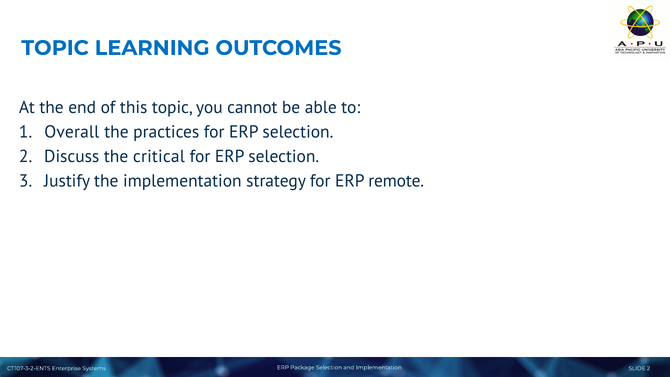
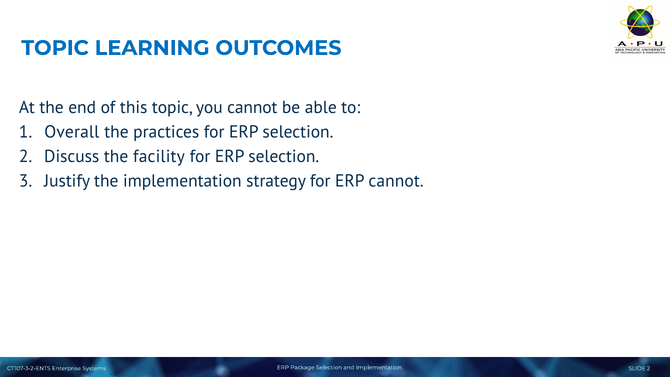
critical: critical -> facility
ERP remote: remote -> cannot
